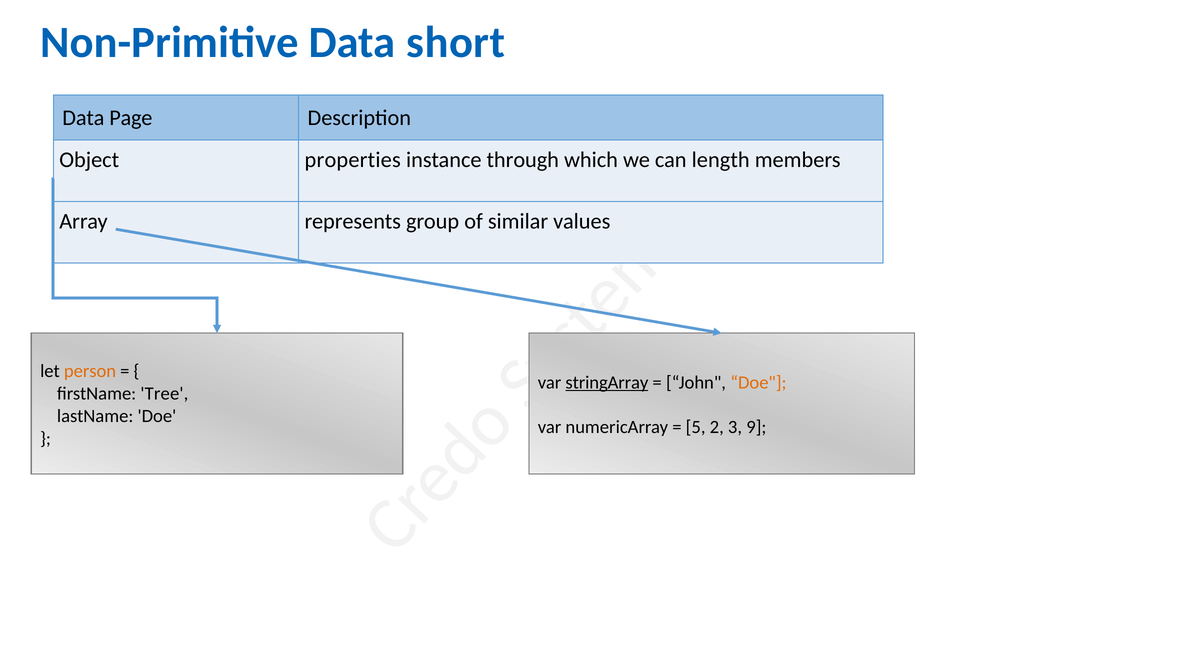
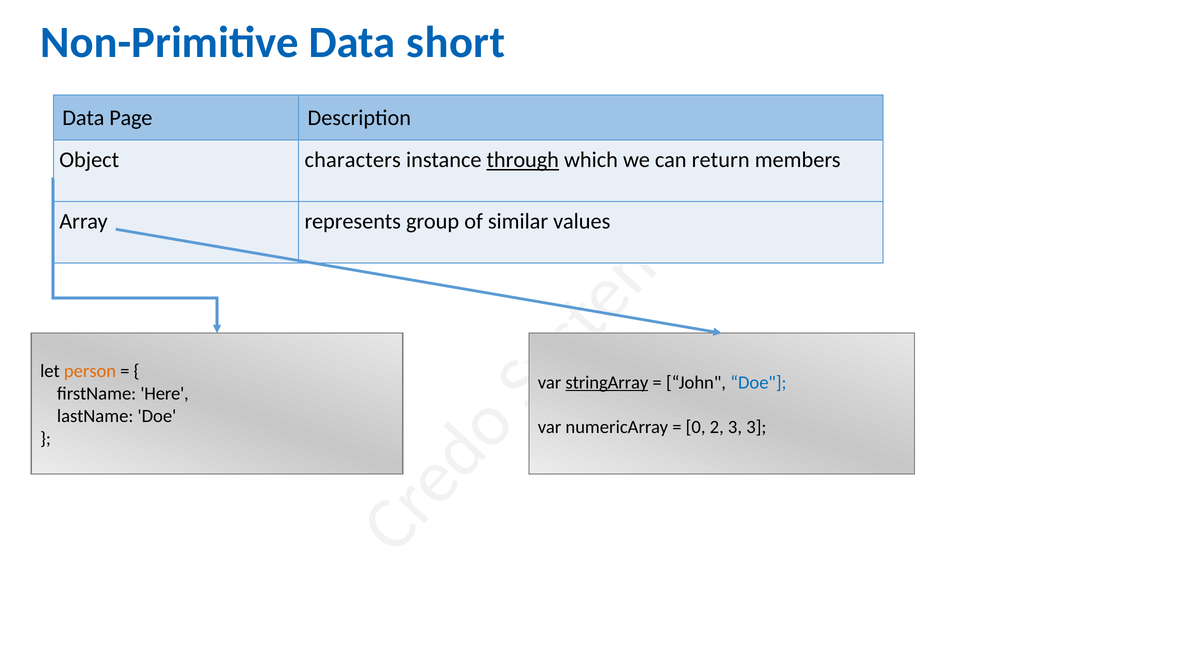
properties: properties -> characters
through underline: none -> present
length: length -> return
Doe at (758, 382) colour: orange -> blue
Tree: Tree -> Here
5: 5 -> 0
3 9: 9 -> 3
